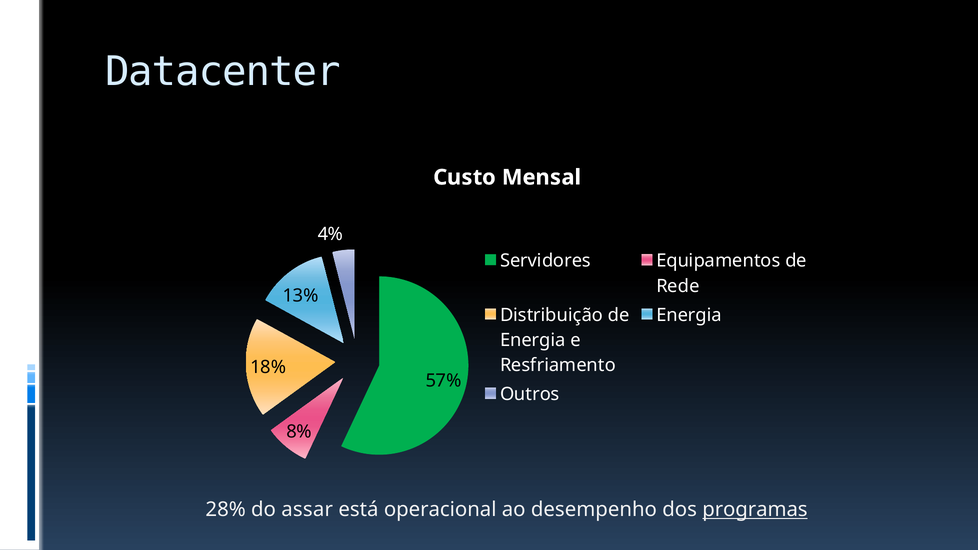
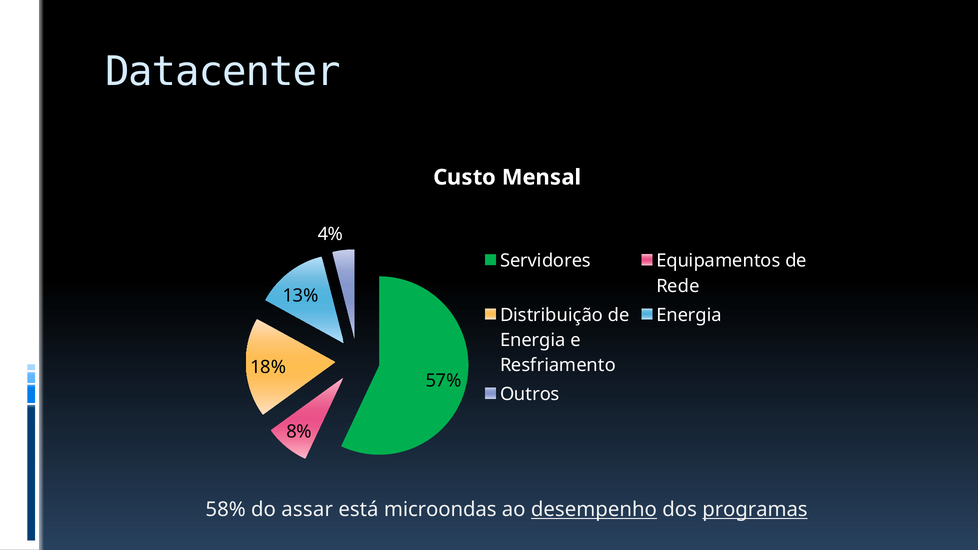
28%: 28% -> 58%
operacional: operacional -> microondas
desempenho underline: none -> present
